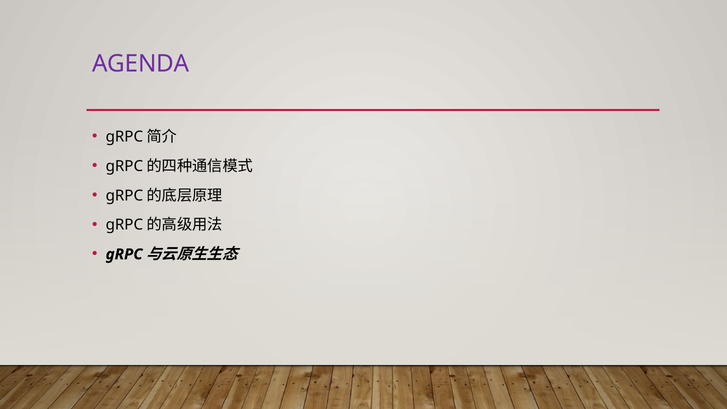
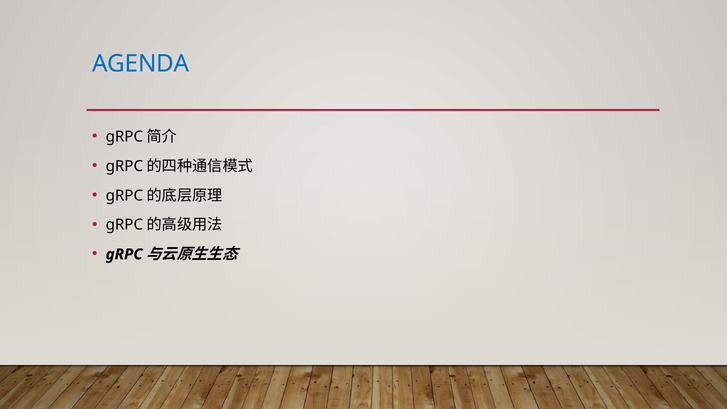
AGENDA colour: purple -> blue
